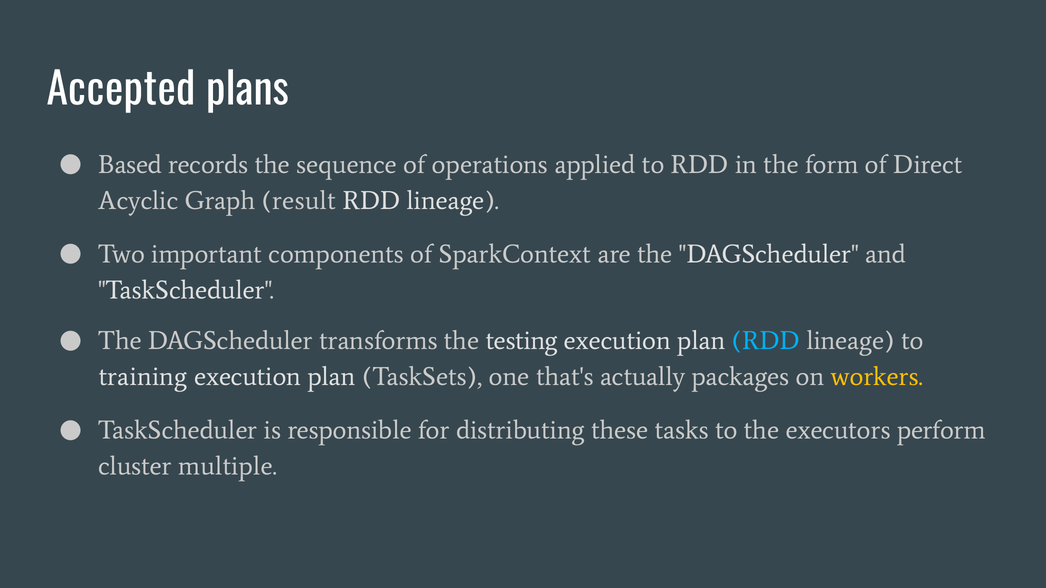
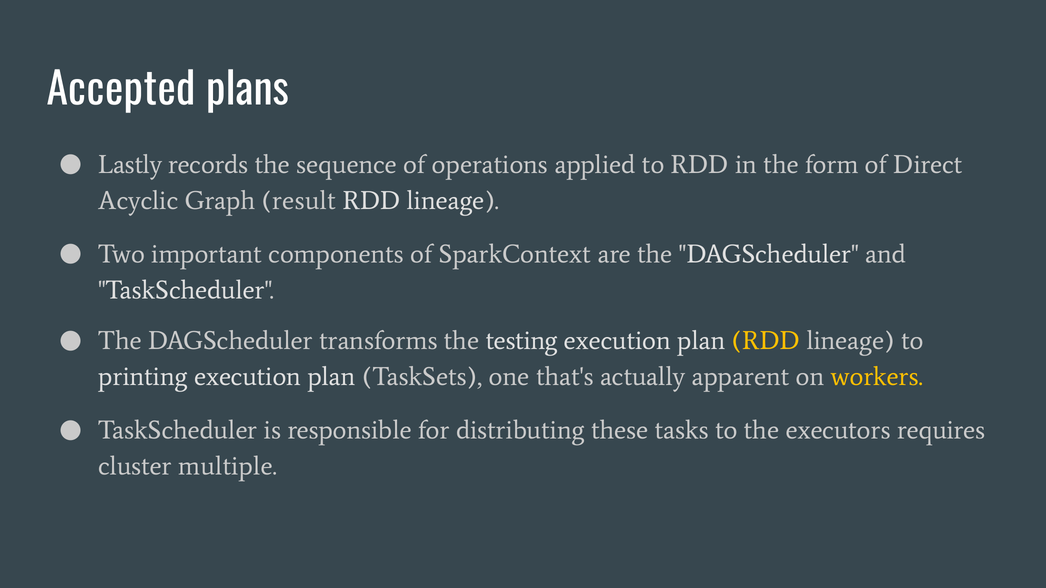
Based: Based -> Lastly
RDD at (766, 341) colour: light blue -> yellow
training: training -> printing
packages: packages -> apparent
perform: perform -> requires
